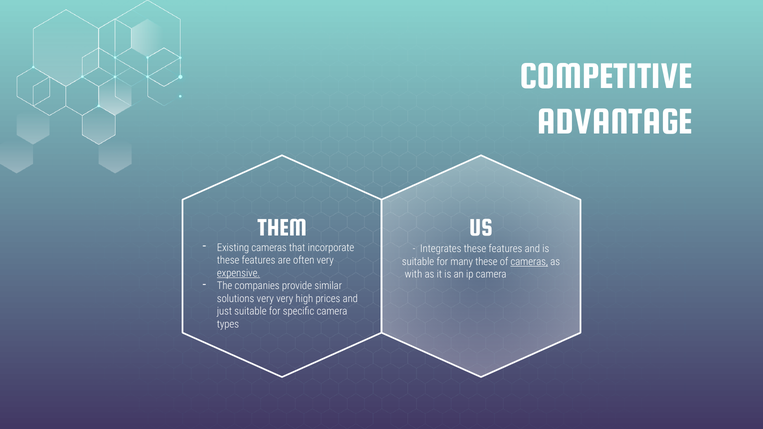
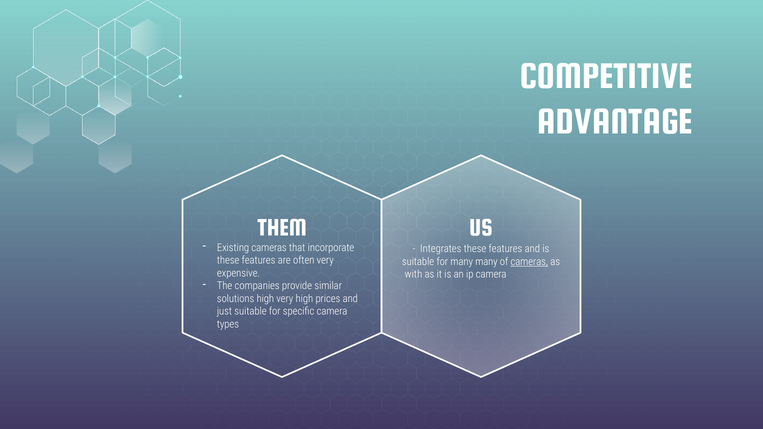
many these: these -> many
expensive underline: present -> none
solutions very: very -> high
